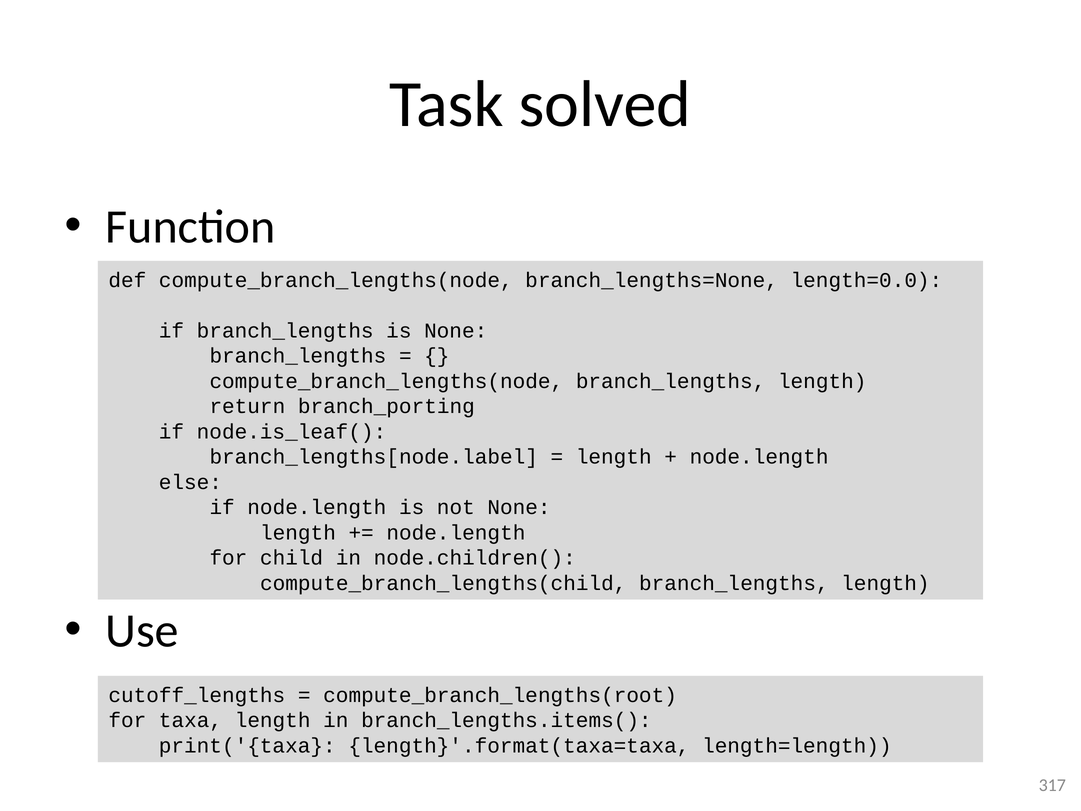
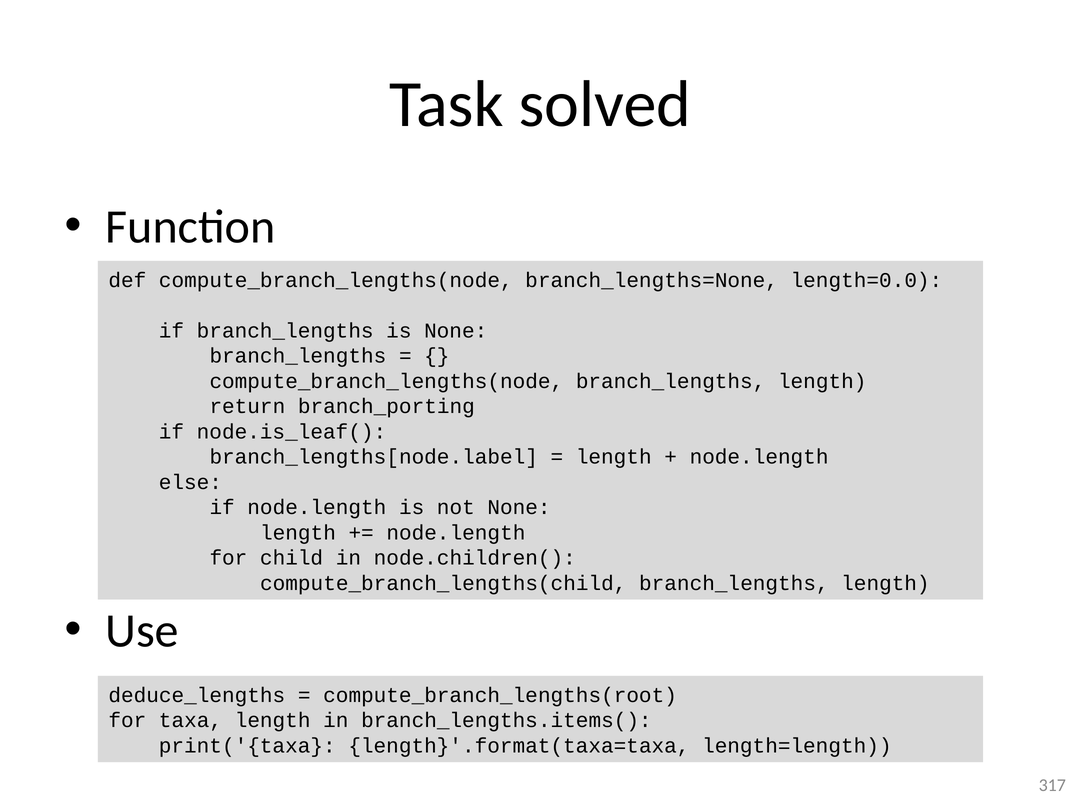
cutoff_lengths: cutoff_lengths -> deduce_lengths
